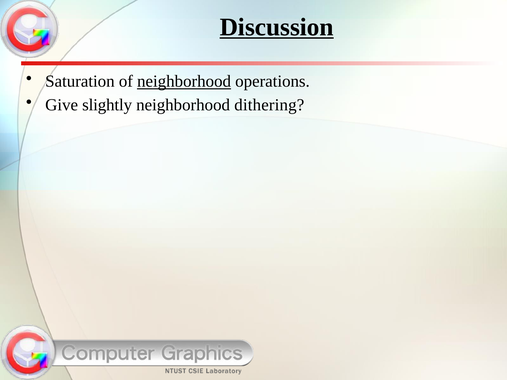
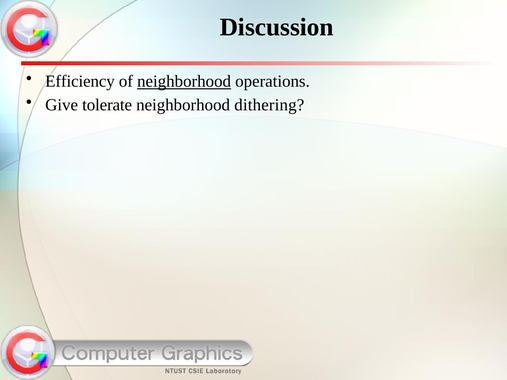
Discussion underline: present -> none
Saturation: Saturation -> Efficiency
slightly: slightly -> tolerate
